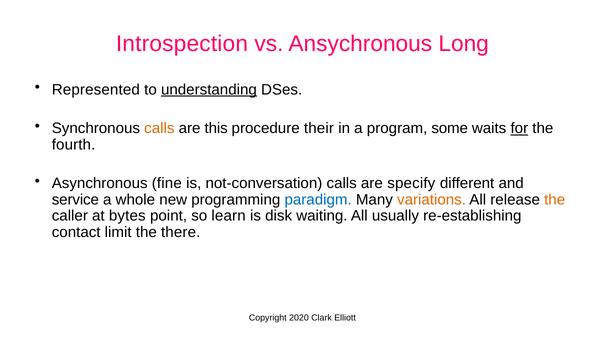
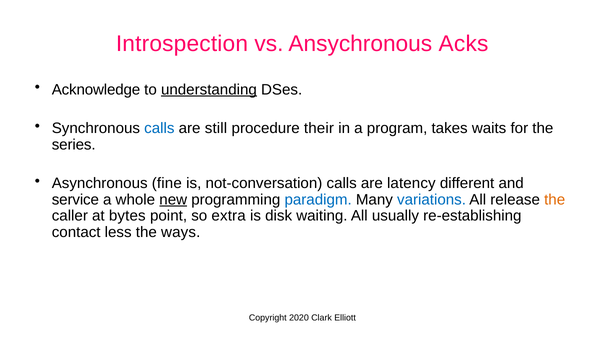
Long: Long -> Acks
Represented: Represented -> Acknowledge
calls at (159, 128) colour: orange -> blue
this: this -> still
some: some -> takes
for underline: present -> none
fourth: fourth -> series
specify: specify -> latency
new underline: none -> present
variations colour: orange -> blue
learn: learn -> extra
limit: limit -> less
there: there -> ways
